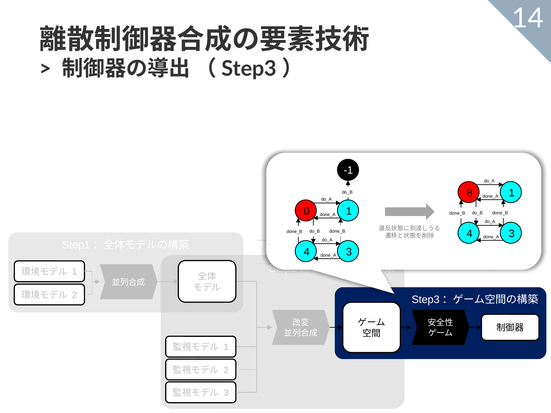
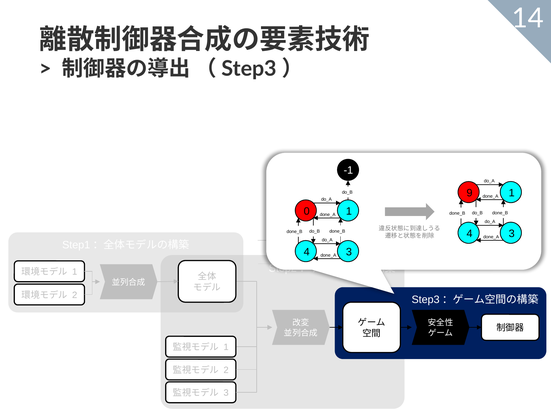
8: 8 -> 9
